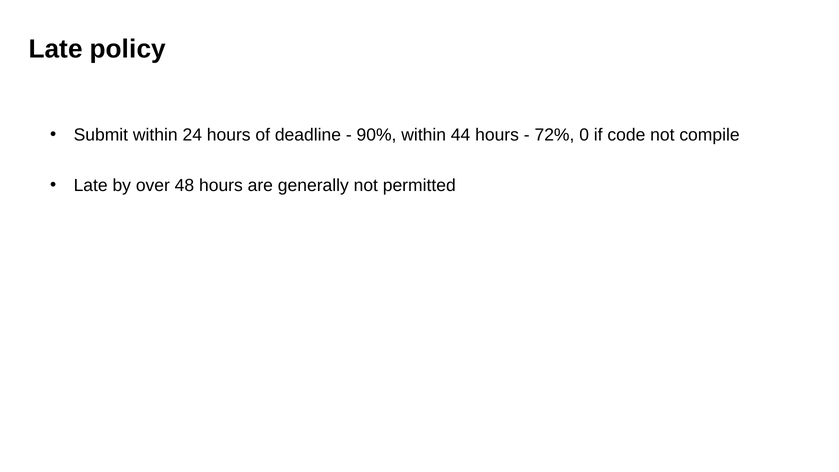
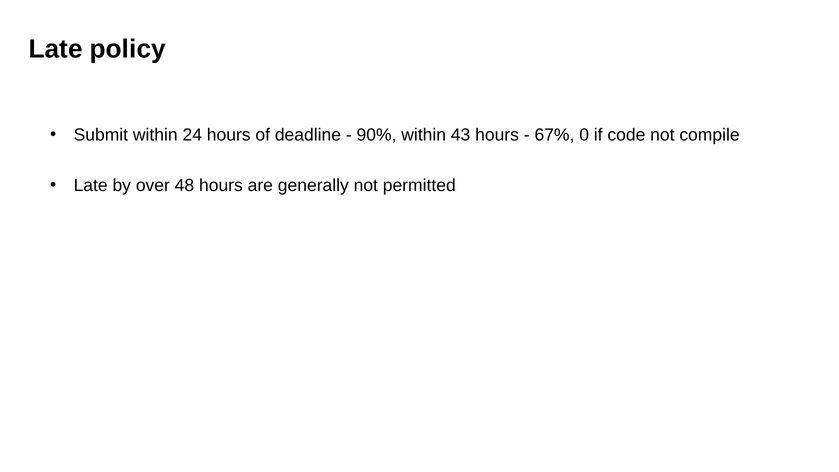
44: 44 -> 43
72%: 72% -> 67%
